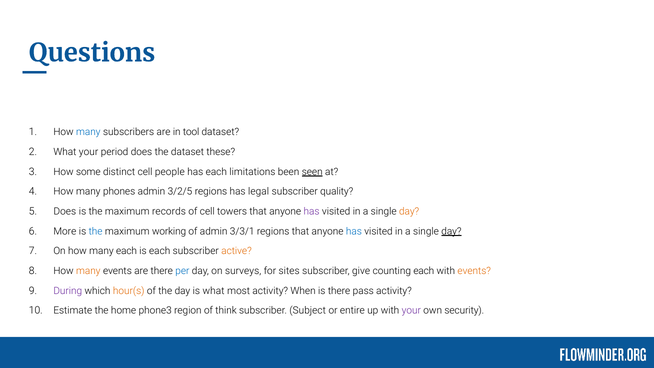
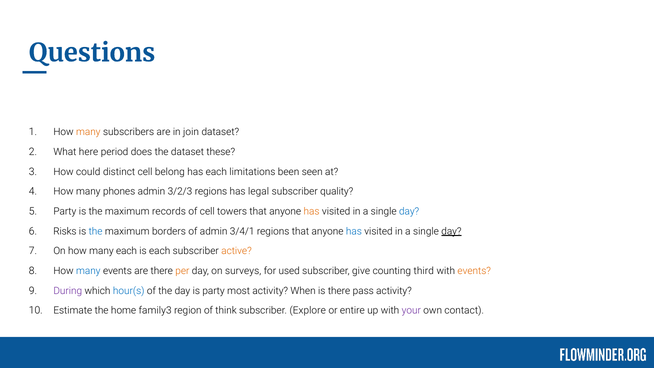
many at (88, 132) colour: blue -> orange
tool: tool -> join
What your: your -> here
some: some -> could
people: people -> belong
seen underline: present -> none
3/2/5: 3/2/5 -> 3/2/3
Does at (65, 211): Does -> Party
has at (312, 211) colour: purple -> orange
day at (409, 211) colour: orange -> blue
More: More -> Risks
working: working -> borders
3/3/1: 3/3/1 -> 3/4/1
many at (88, 271) colour: orange -> blue
per colour: blue -> orange
sites: sites -> used
counting each: each -> third
hour(s colour: orange -> blue
is what: what -> party
phone3: phone3 -> family3
Subject: Subject -> Explore
security: security -> contact
